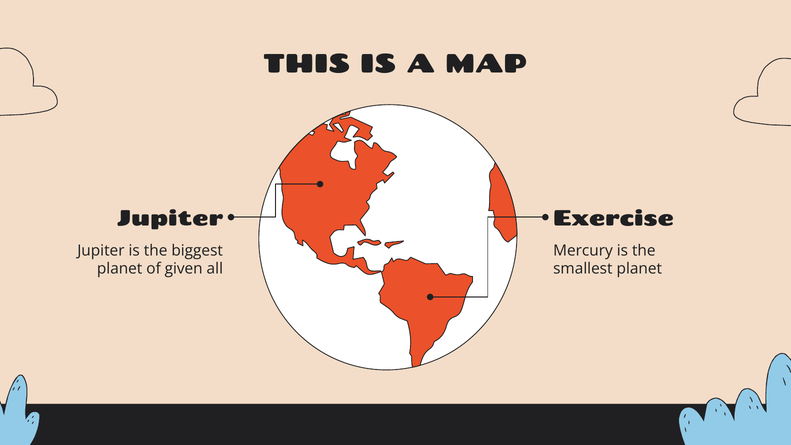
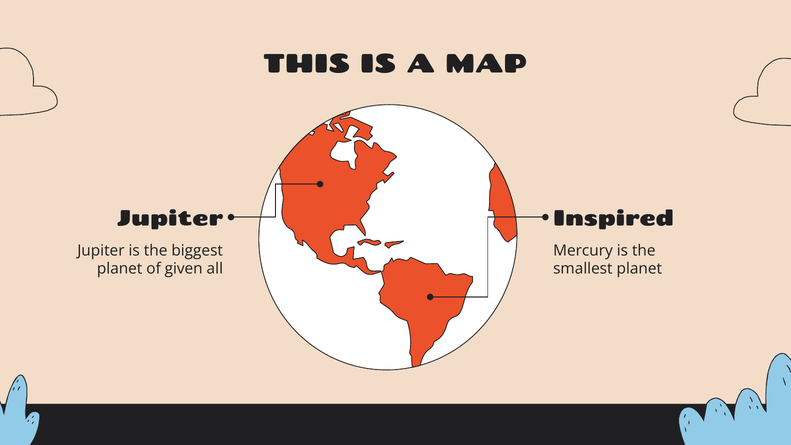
Exercise: Exercise -> Inspired
